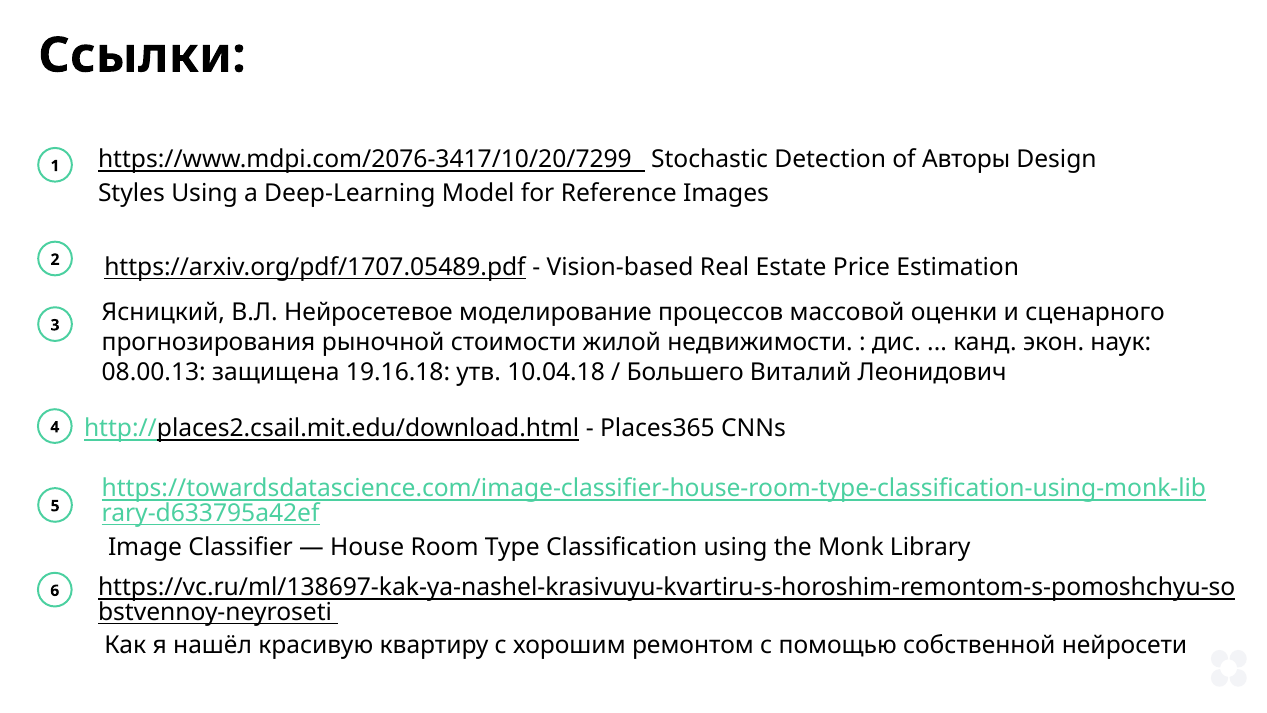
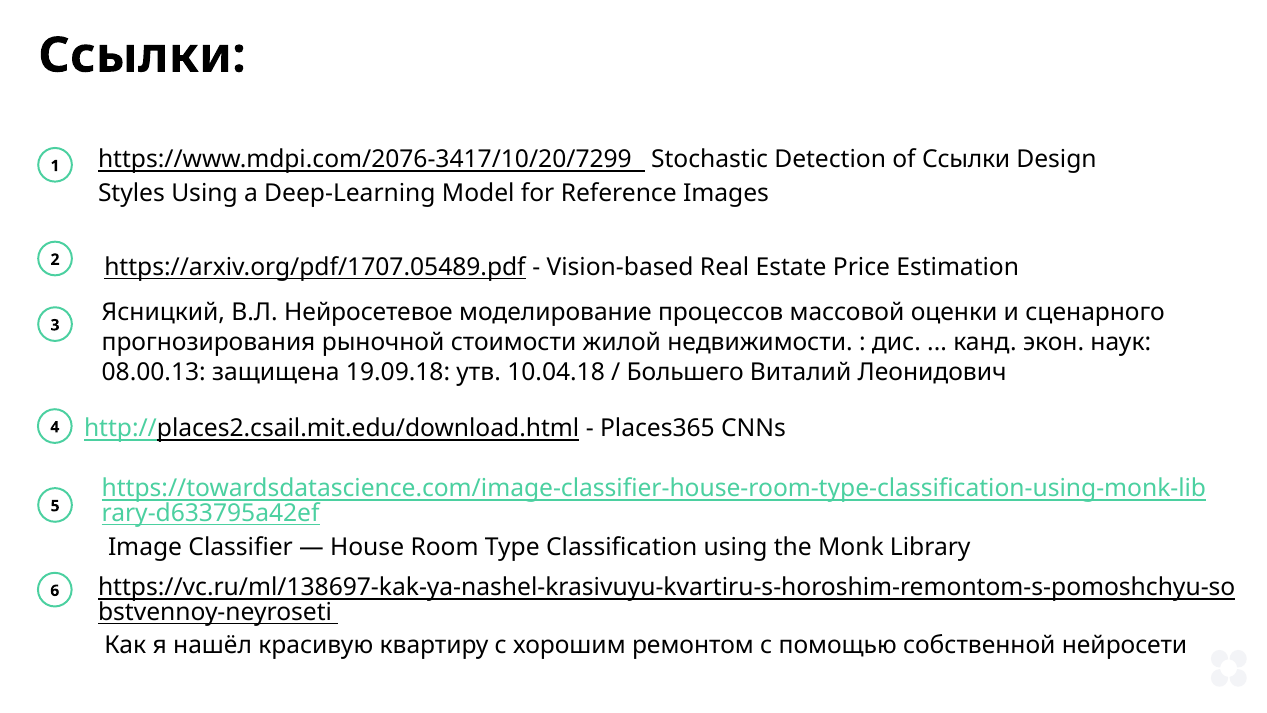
of Авторы: Авторы -> Ссылки
19.16.18: 19.16.18 -> 19.09.18
